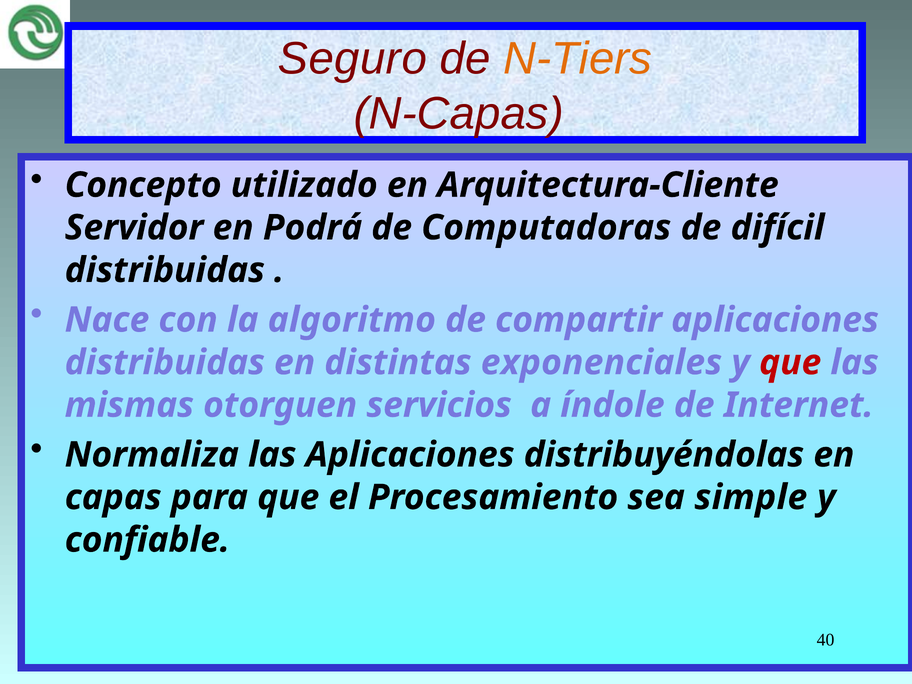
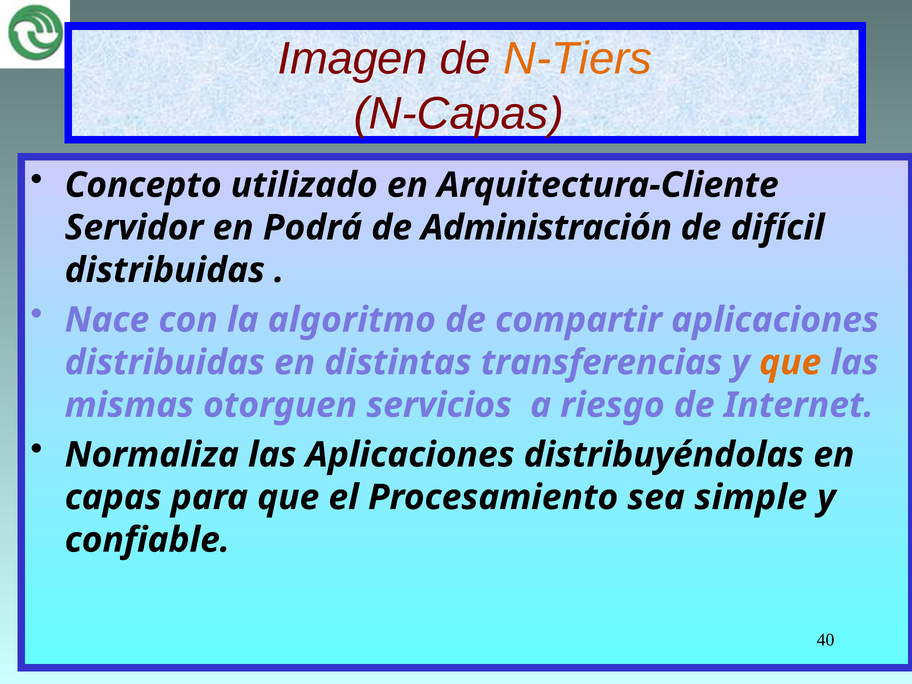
Seguro: Seguro -> Imagen
Computadoras: Computadoras -> Administración
exponenciales: exponenciales -> transferencias
que at (790, 363) colour: red -> orange
índole: índole -> riesgo
